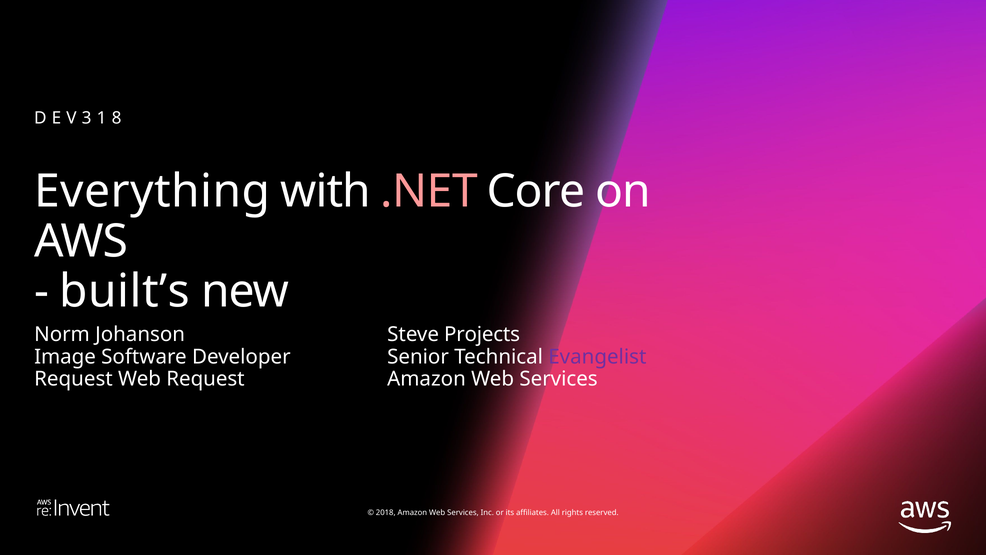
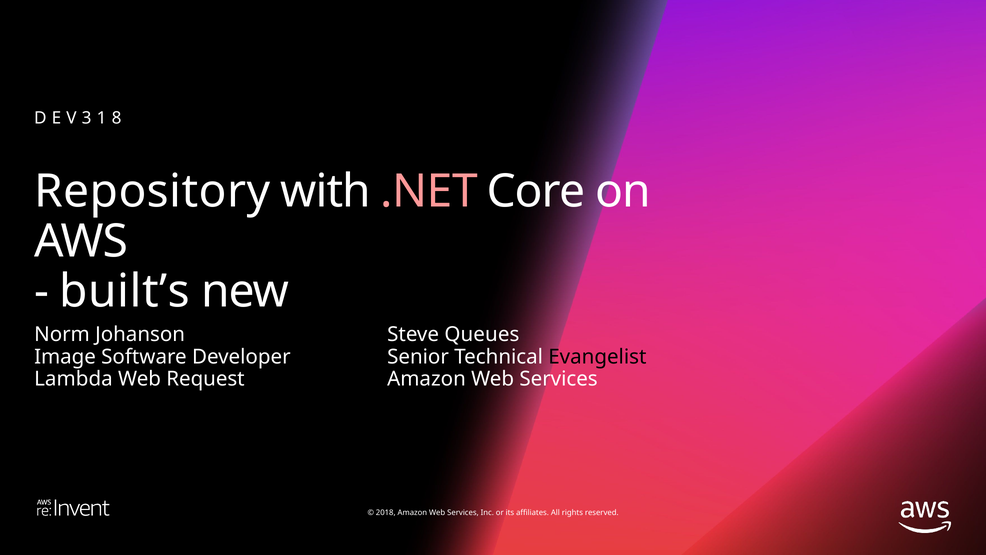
Everything: Everything -> Repository
Projects: Projects -> Queues
Evangelist colour: purple -> black
Request at (73, 379): Request -> Lambda
